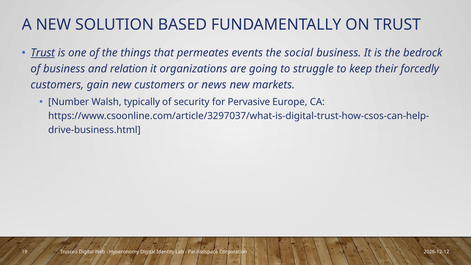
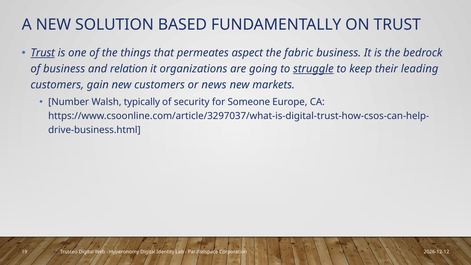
events: events -> aspect
social: social -> fabric
struggle underline: none -> present
forcedly: forcedly -> leading
Pervasive: Pervasive -> Someone
